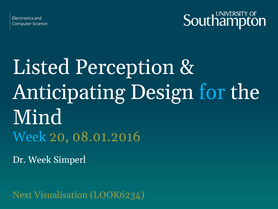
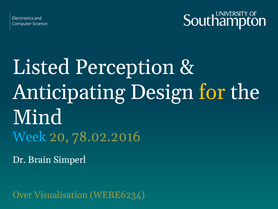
for colour: light blue -> yellow
08.01.2016: 08.01.2016 -> 78.02.2016
Dr Week: Week -> Brain
Next: Next -> Over
LOOK6234: LOOK6234 -> WERE6234
